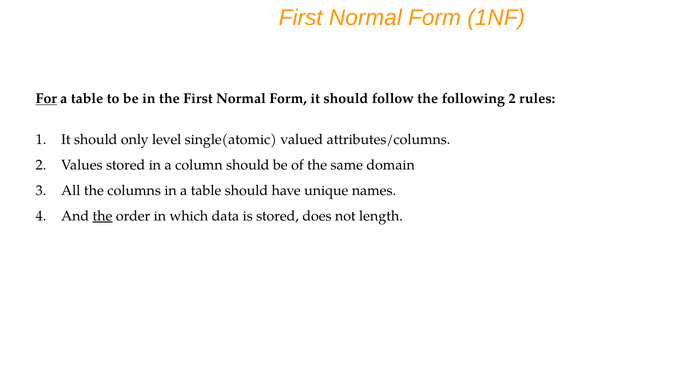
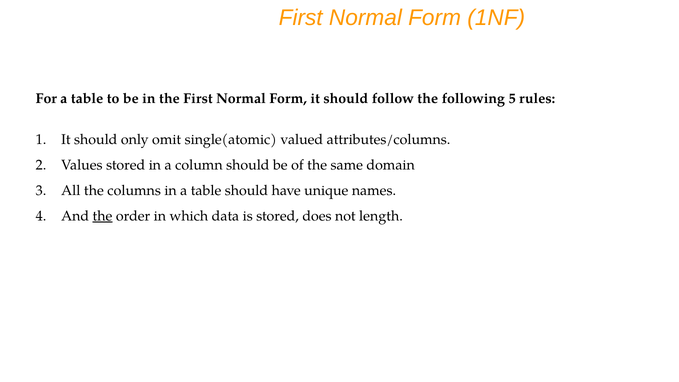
For underline: present -> none
following 2: 2 -> 5
level: level -> omit
